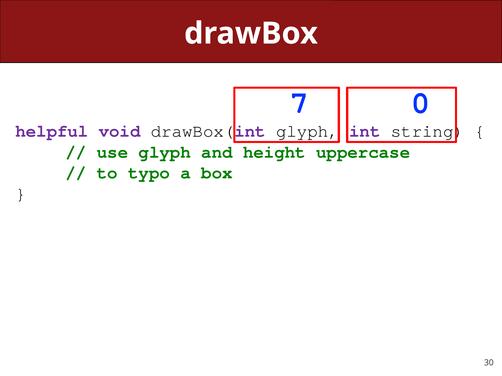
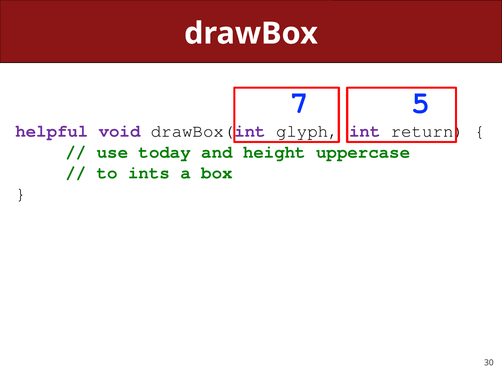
0: 0 -> 5
string: string -> return
use glyph: glyph -> today
typo: typo -> ints
